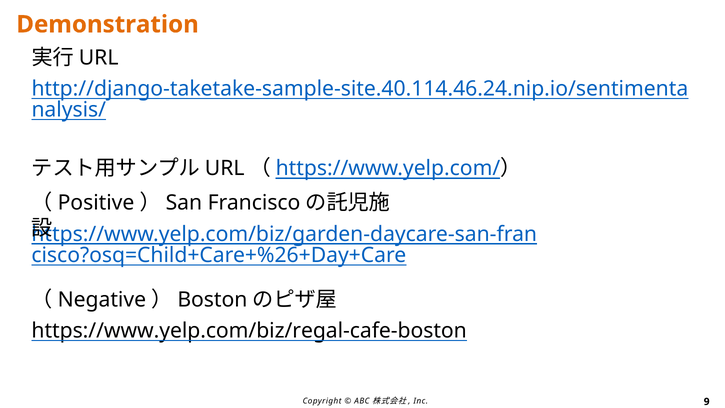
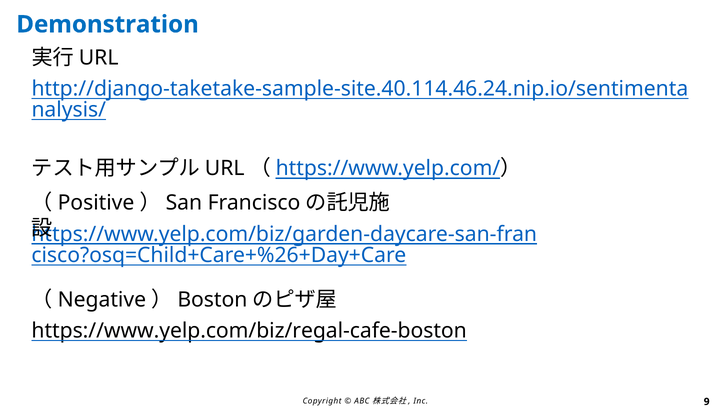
Demonstration colour: orange -> blue
